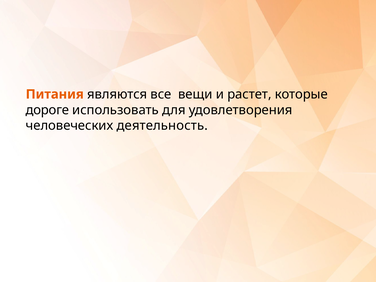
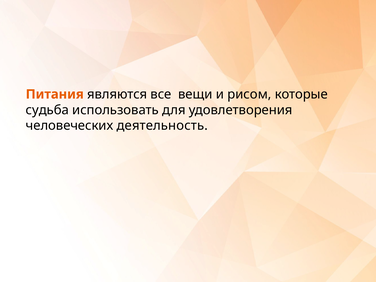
растет: растет -> рисом
дороге: дороге -> судьба
